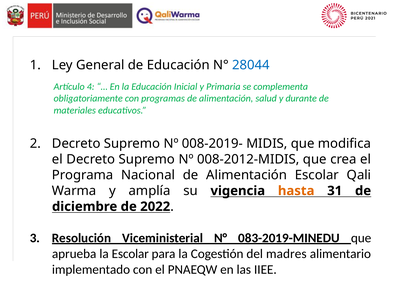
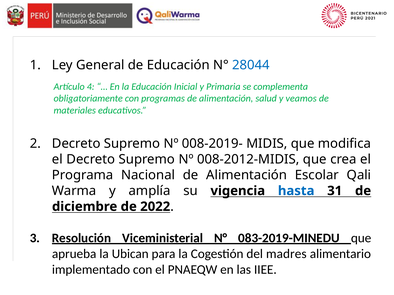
durante: durante -> veamos
hasta colour: orange -> blue
la Escolar: Escolar -> Ubican
